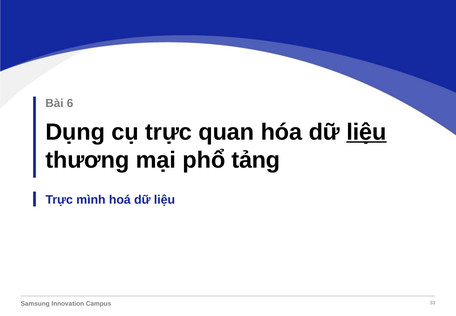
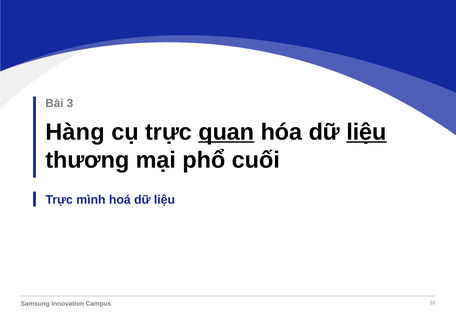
6: 6 -> 3
Dụng: Dụng -> Hàng
quan underline: none -> present
tảng: tảng -> cuối
